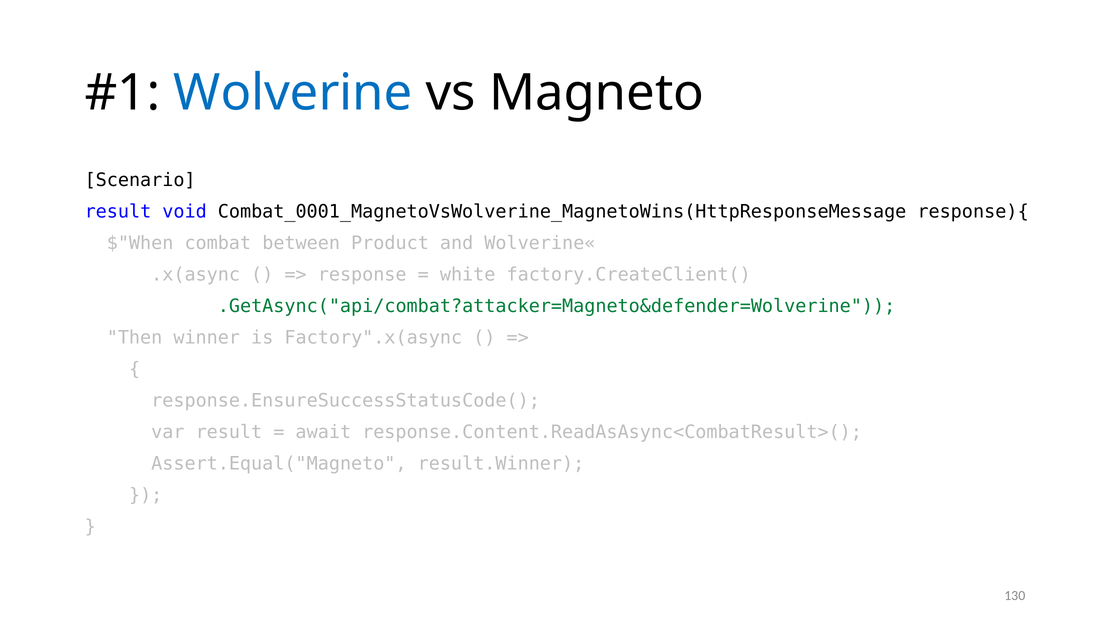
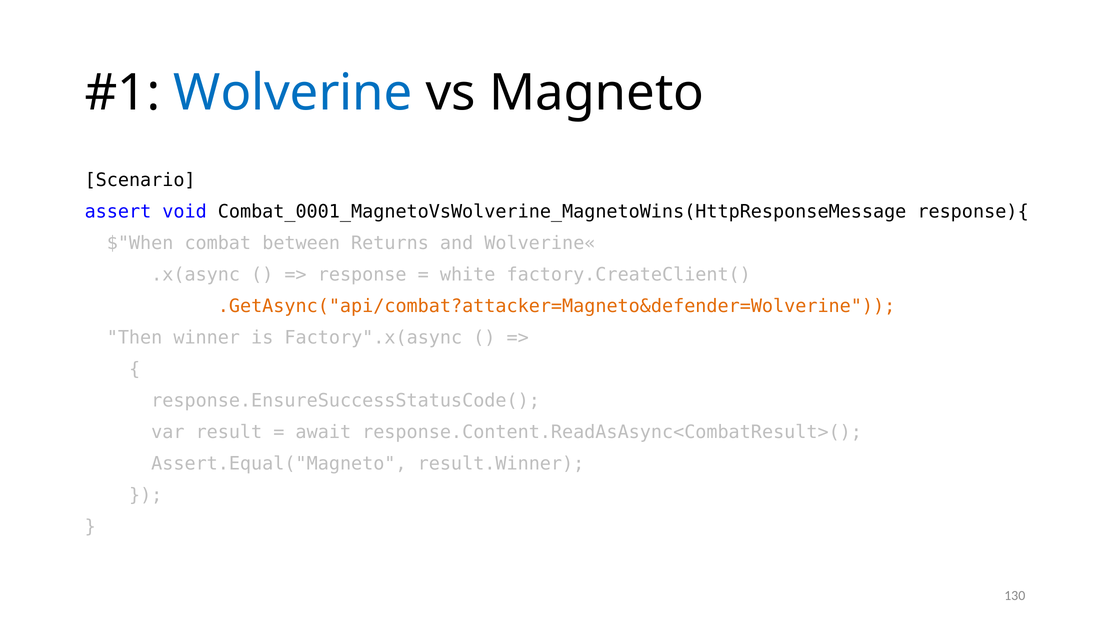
result at (118, 212): result -> assert
Product: Product -> Returns
.GetAsync("api/combat?attacker=Magneto&defender=Wolverine colour: green -> orange
